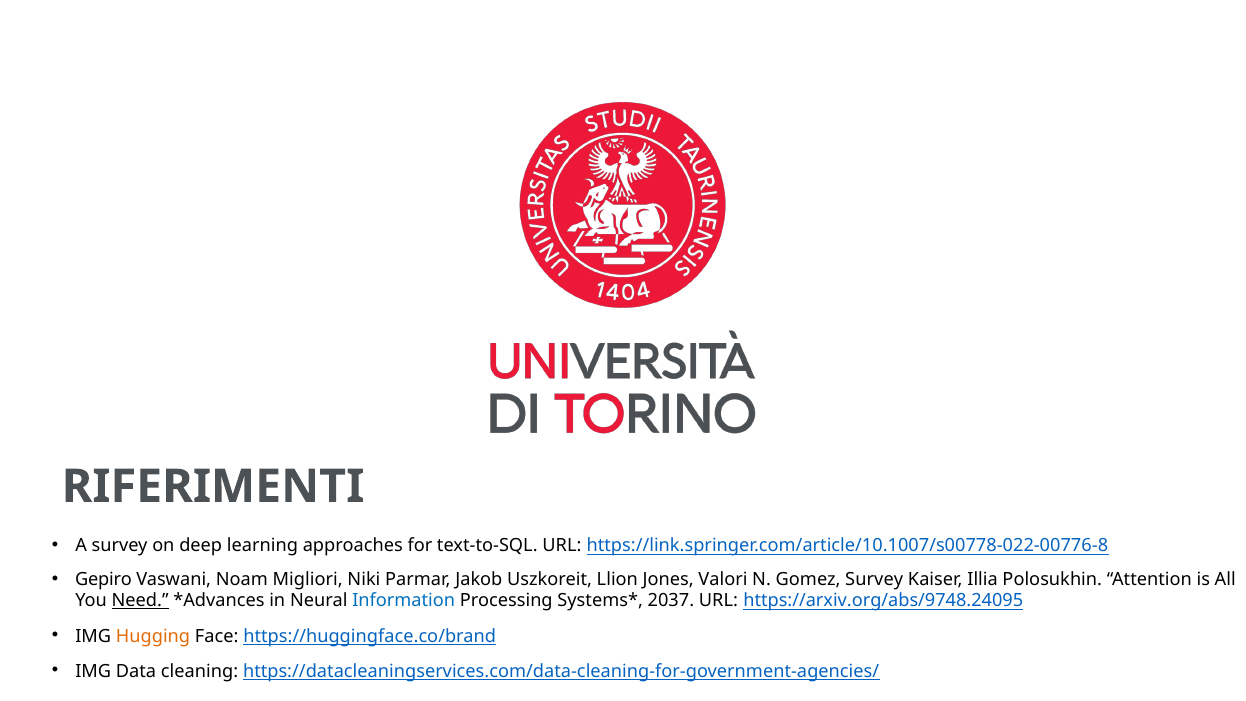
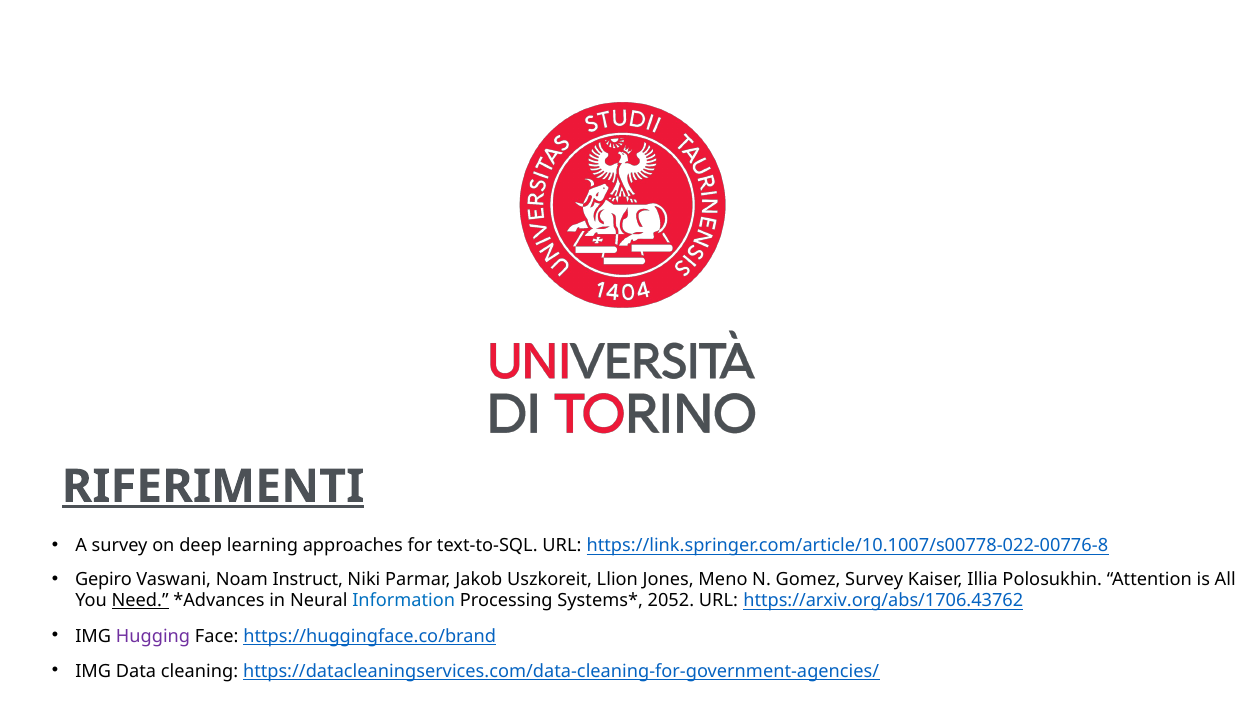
RIFERIMENTI underline: none -> present
Migliori: Migliori -> Instruct
Valori: Valori -> Meno
2037: 2037 -> 2052
https://arxiv.org/abs/9748.24095: https://arxiv.org/abs/9748.24095 -> https://arxiv.org/abs/1706.43762
Hugging colour: orange -> purple
